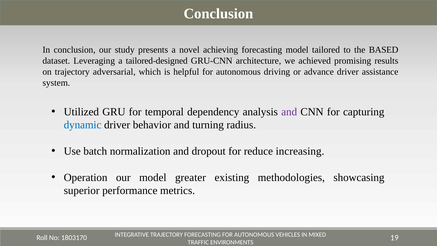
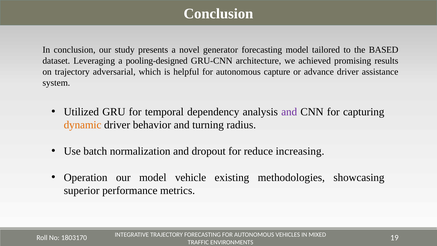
achieving: achieving -> generator
tailored-designed: tailored-designed -> pooling-designed
driving: driving -> capture
dynamic colour: blue -> orange
greater: greater -> vehicle
